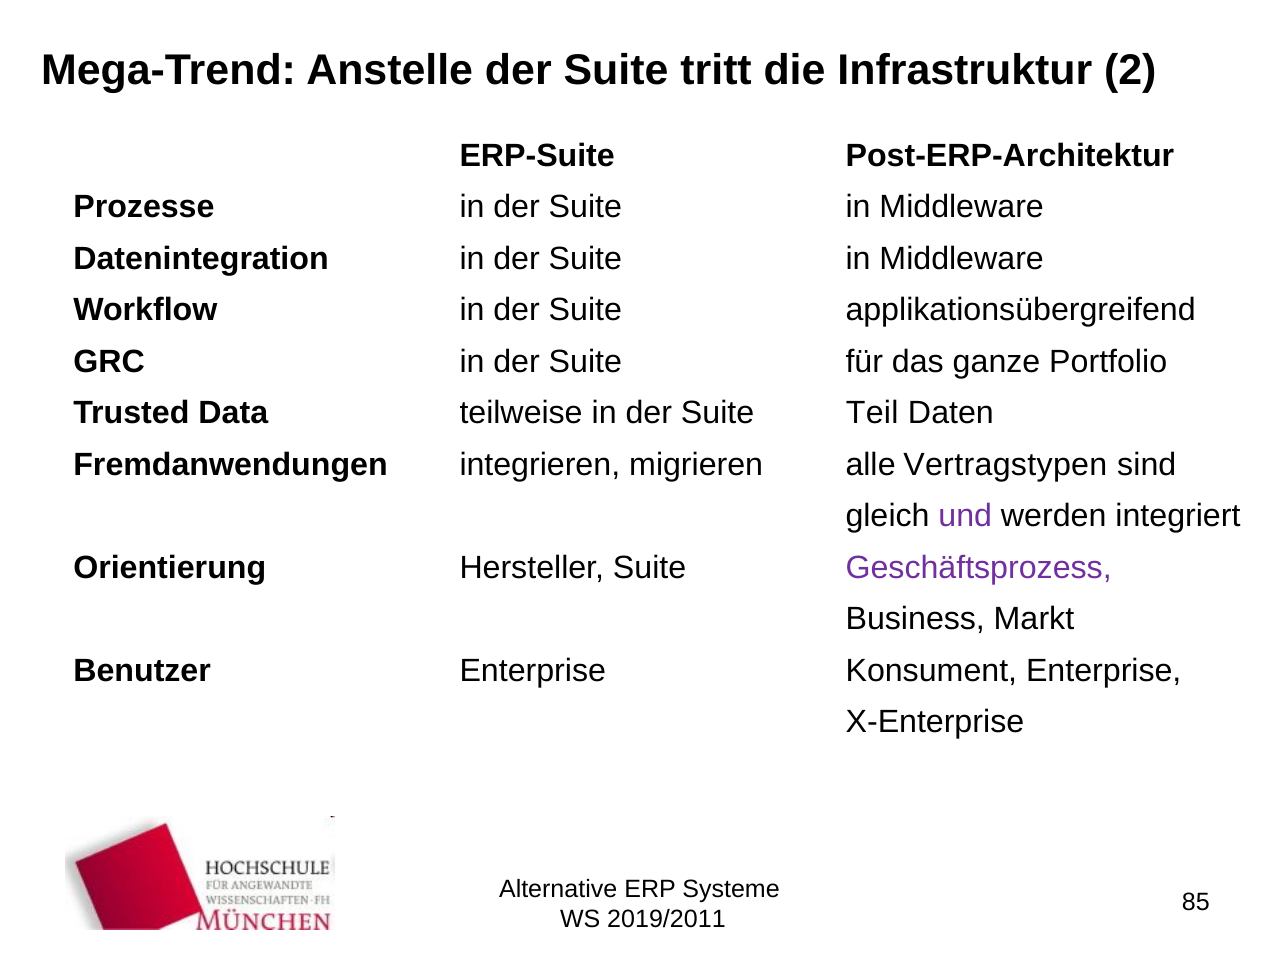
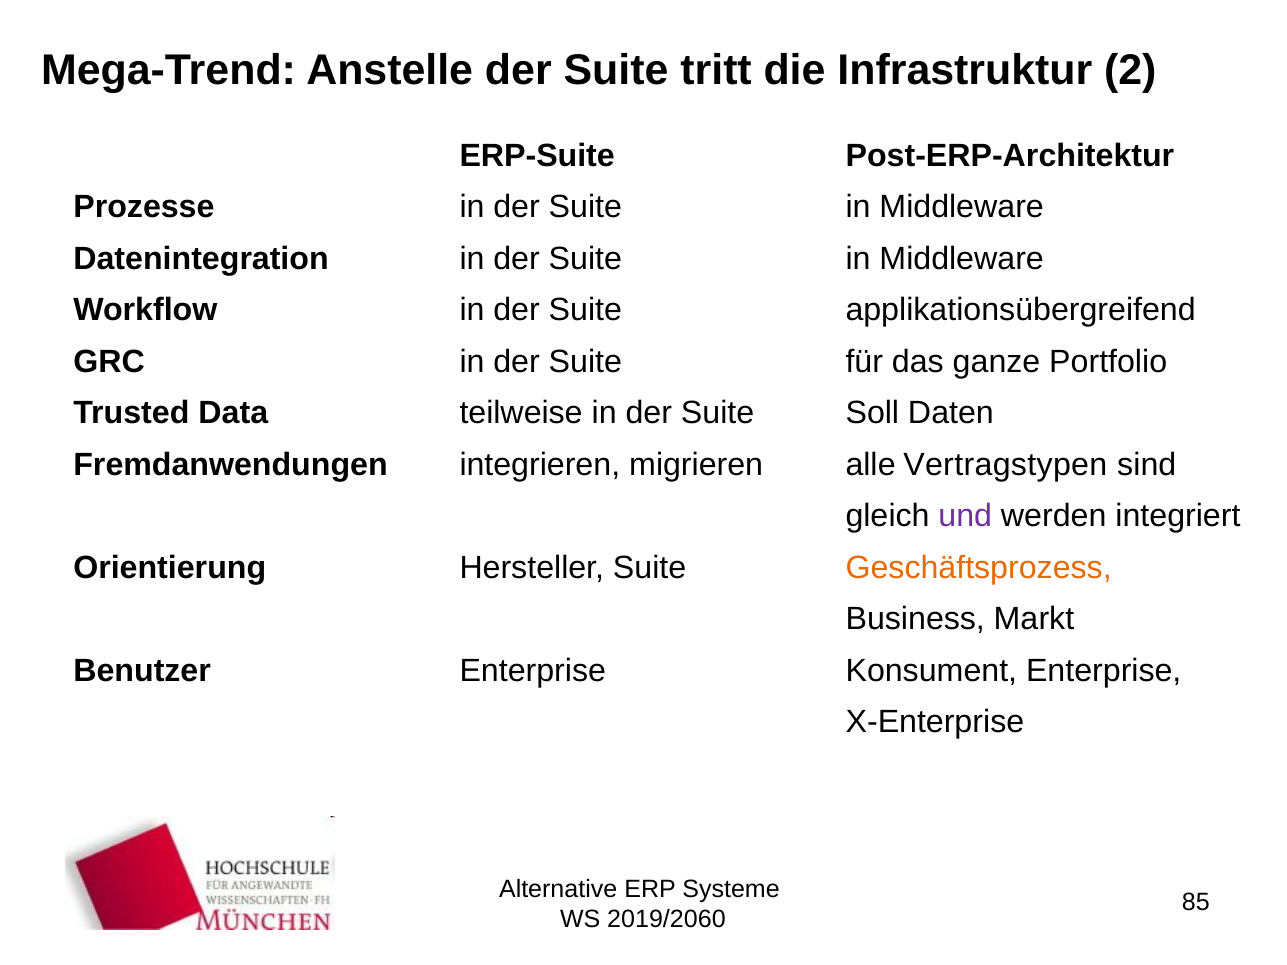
Teil: Teil -> Soll
Geschäftsprozess colour: purple -> orange
2019/2011: 2019/2011 -> 2019/2060
